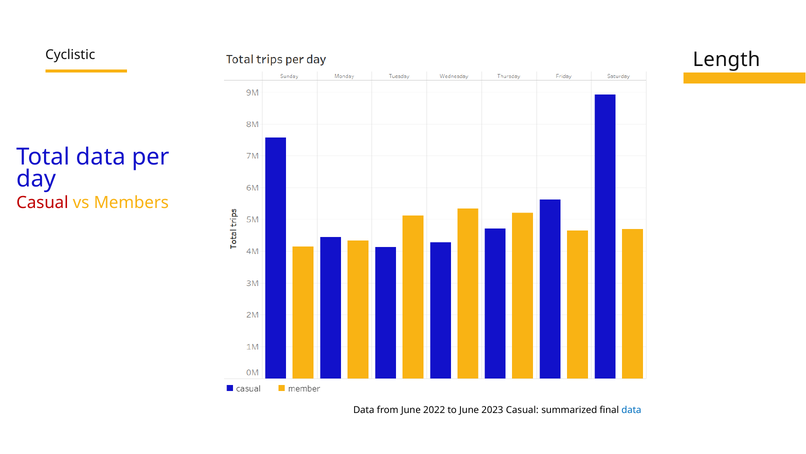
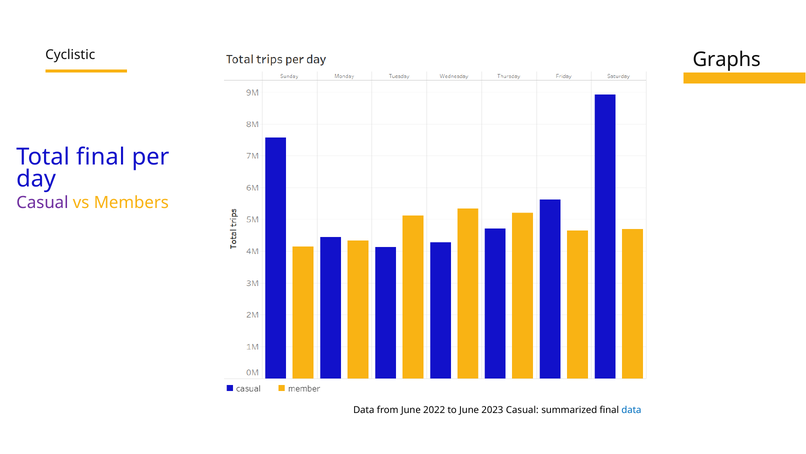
Length: Length -> Graphs
Total data: data -> final
Casual at (42, 202) colour: red -> purple
